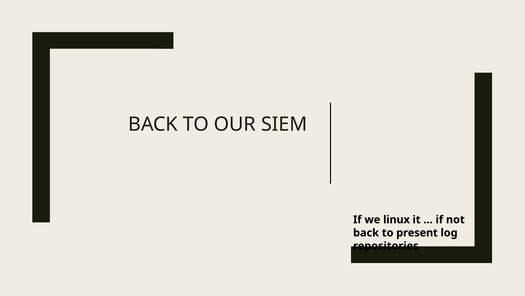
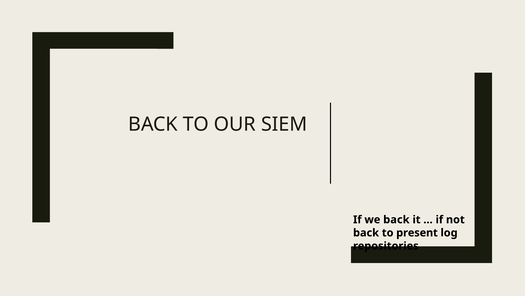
we linux: linux -> back
